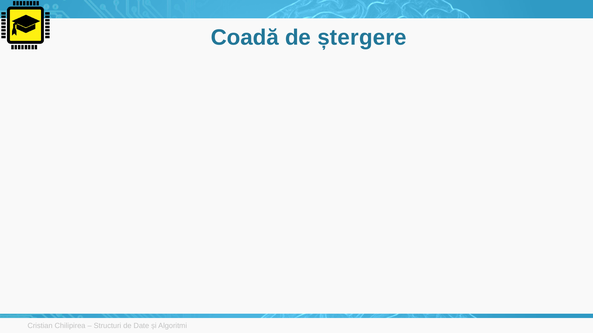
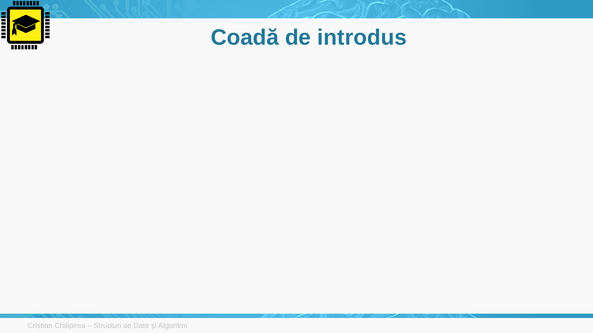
ștergere: ștergere -> introdus
